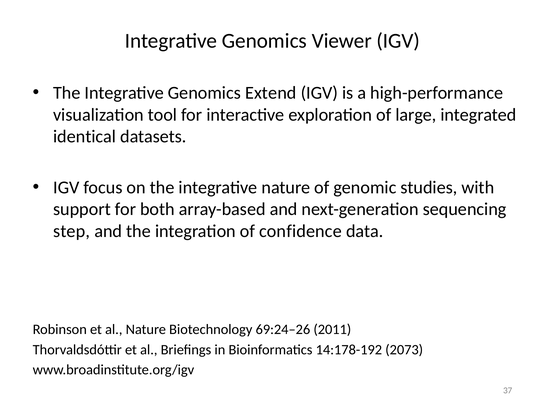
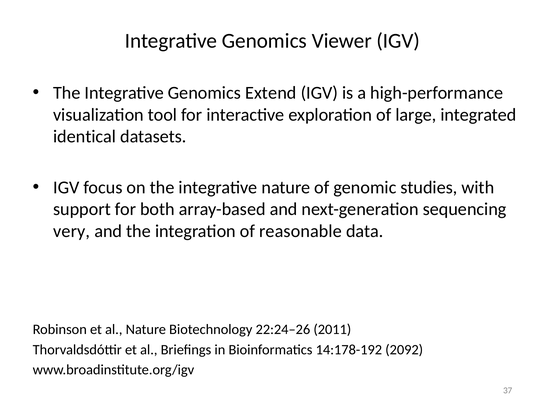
step: step -> very
confidence: confidence -> reasonable
69:24–26: 69:24–26 -> 22:24–26
2073: 2073 -> 2092
